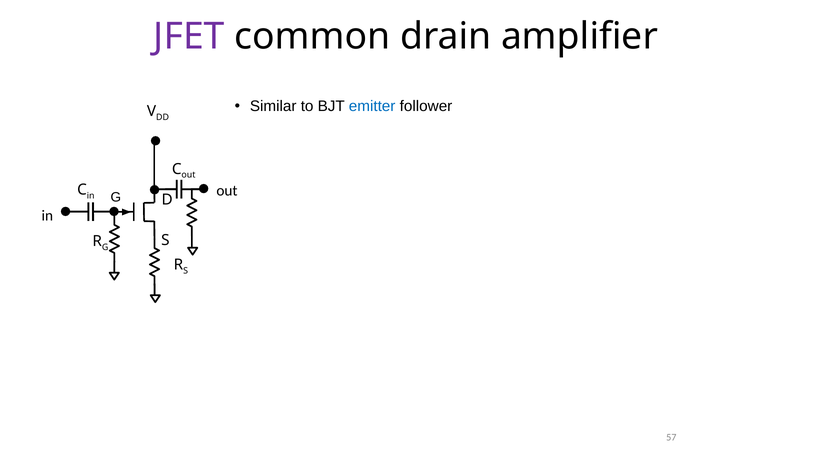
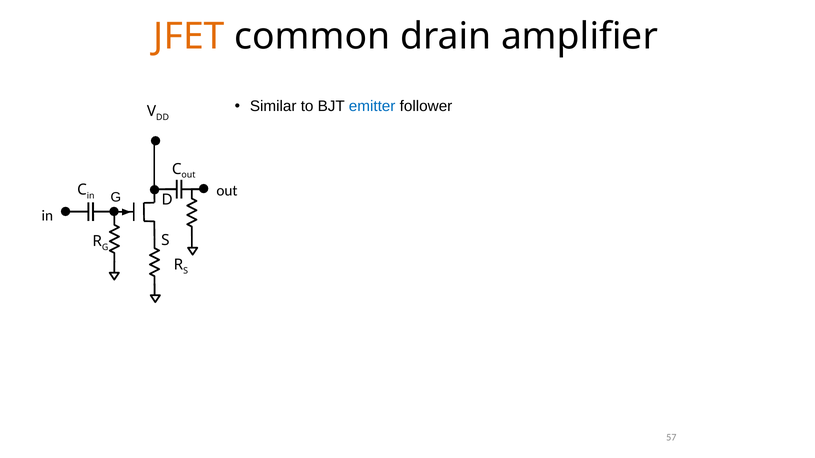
JFET colour: purple -> orange
